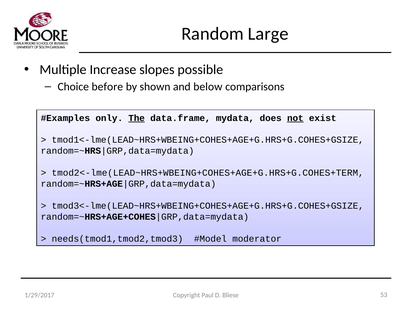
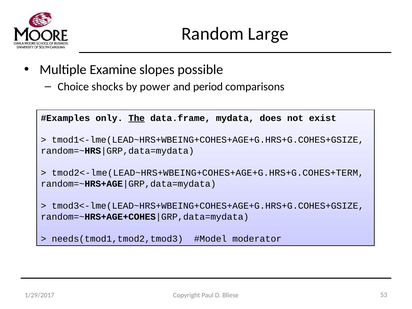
Increase: Increase -> Examine
before: before -> shocks
shown: shown -> power
below: below -> period
not underline: present -> none
